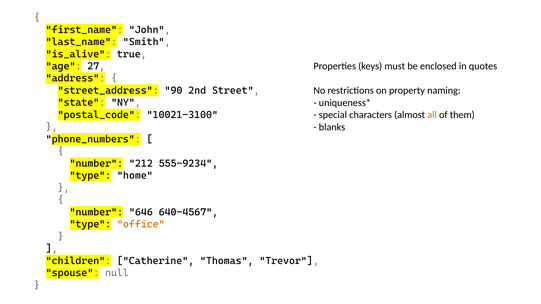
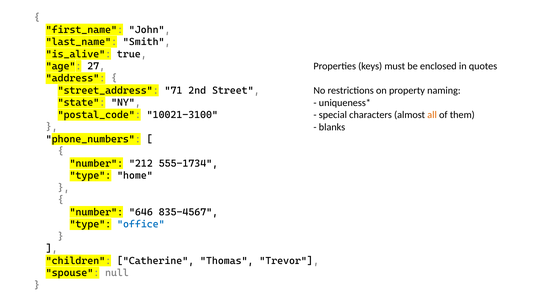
90: 90 -> 71
555-9234: 555-9234 -> 555-1734
640-4567: 640-4567 -> 835-4567
office colour: orange -> blue
